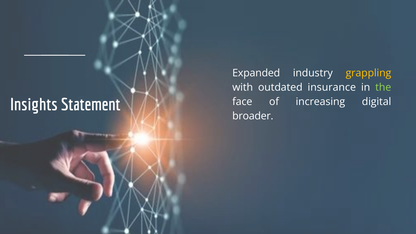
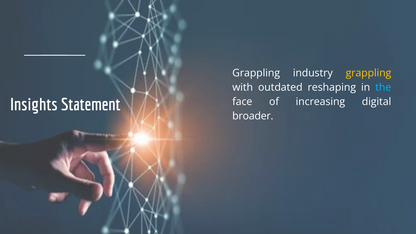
Expanded at (256, 73): Expanded -> Grappling
insurance: insurance -> reshaping
the colour: light green -> light blue
